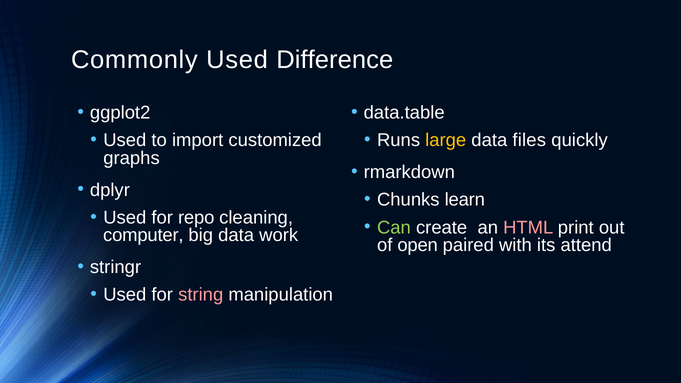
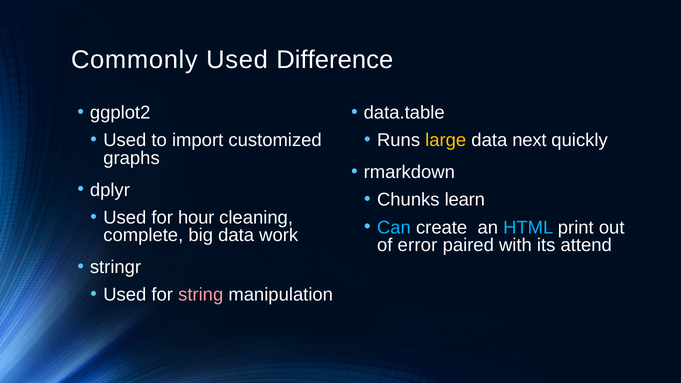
files: files -> next
repo: repo -> hour
Can colour: light green -> light blue
HTML colour: pink -> light blue
computer: computer -> complete
open: open -> error
